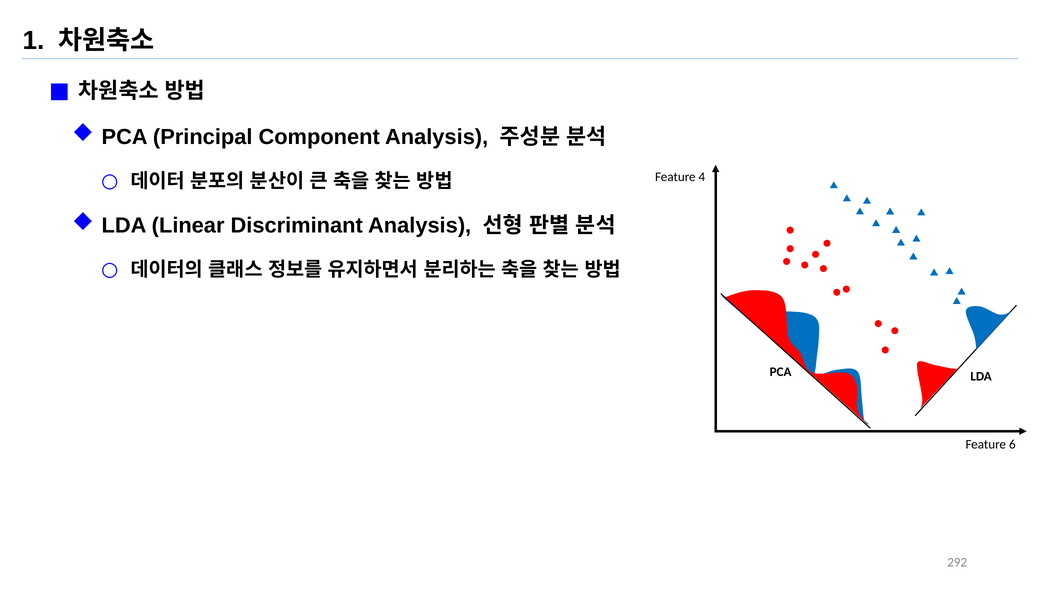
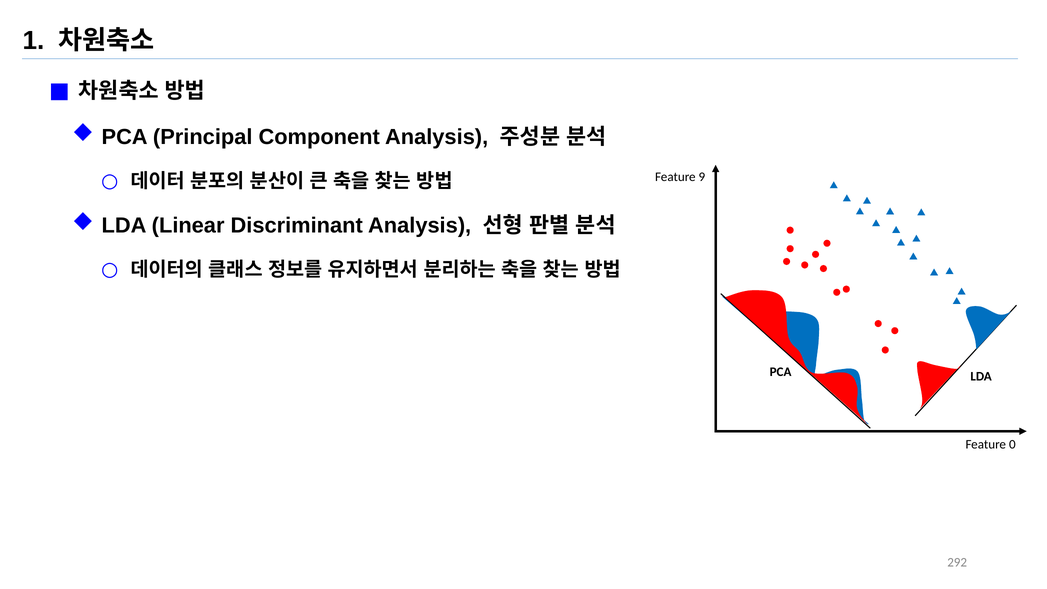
4: 4 -> 9
6: 6 -> 0
